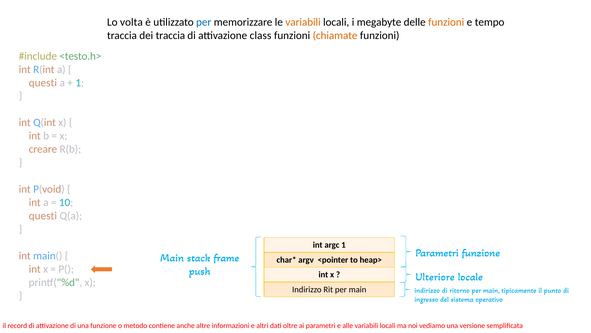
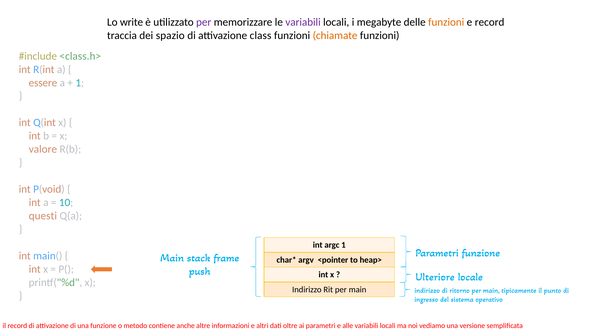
volta: volta -> write
per at (204, 22) colour: blue -> purple
variabili at (303, 22) colour: orange -> purple
e tempo: tempo -> record
dei traccia: traccia -> spazio
<testo.h>: <testo.h> -> <class.h>
questi at (43, 83): questi -> essere
creare: creare -> valore
